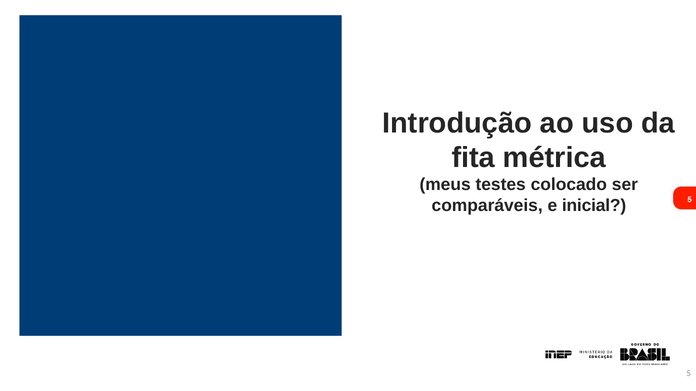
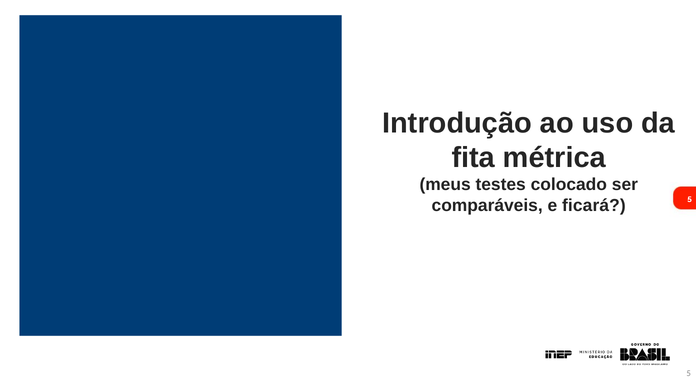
inicial: inicial -> ficará
